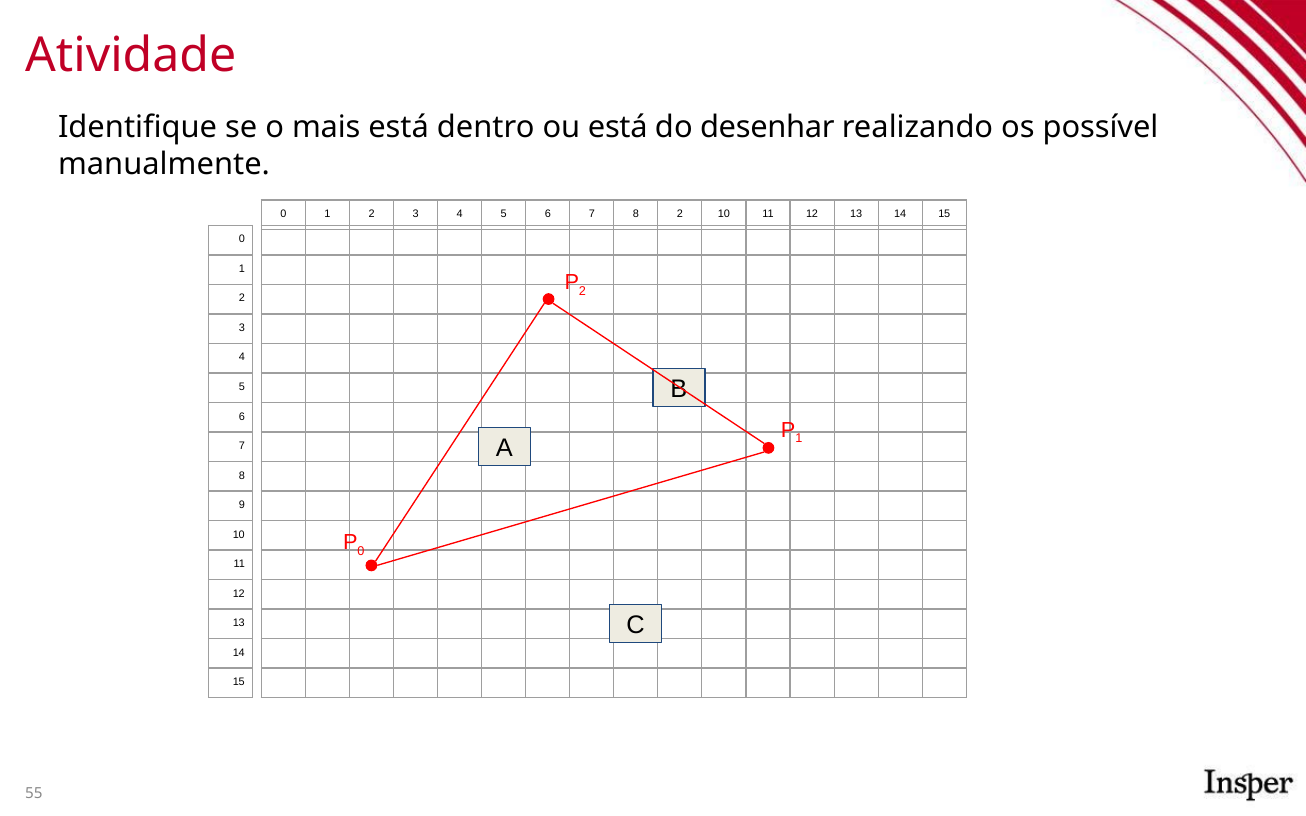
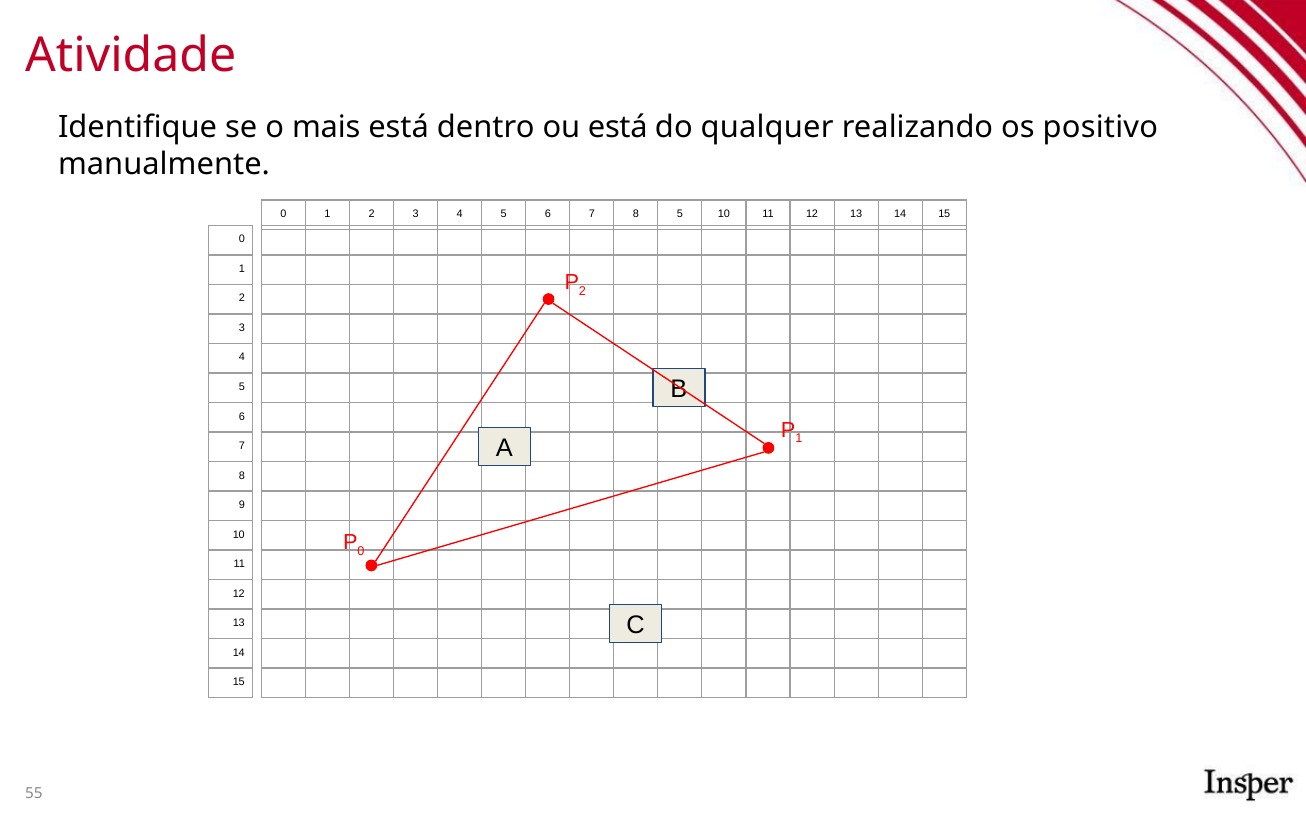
desenhar: desenhar -> qualquer
possível: possível -> positivo
8 2: 2 -> 5
